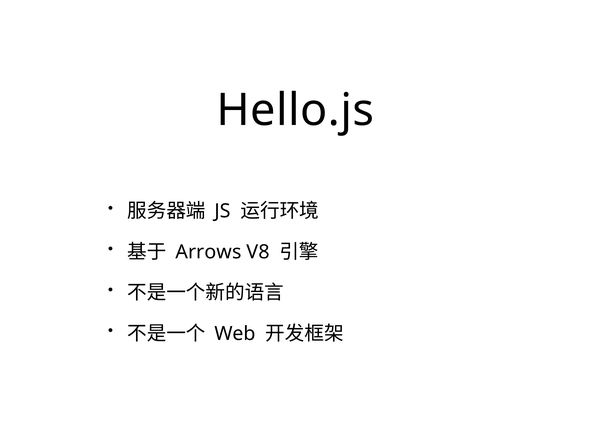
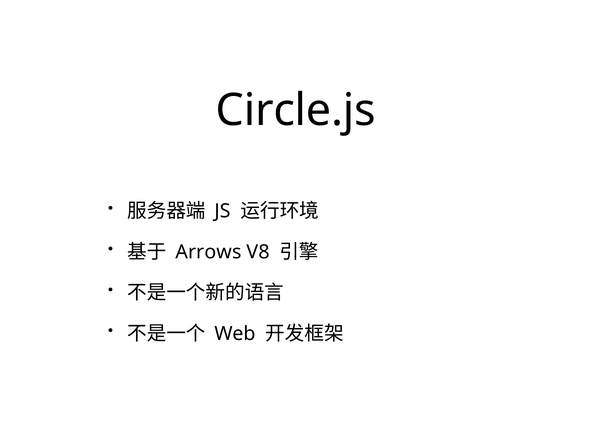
Hello.js: Hello.js -> Circle.js
